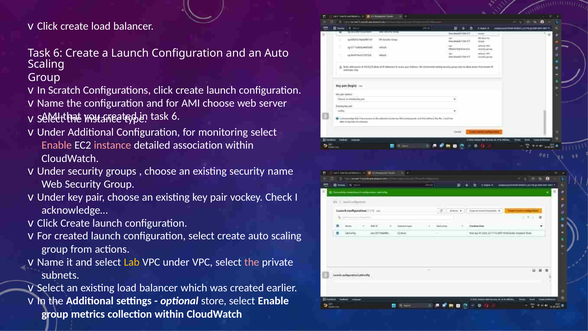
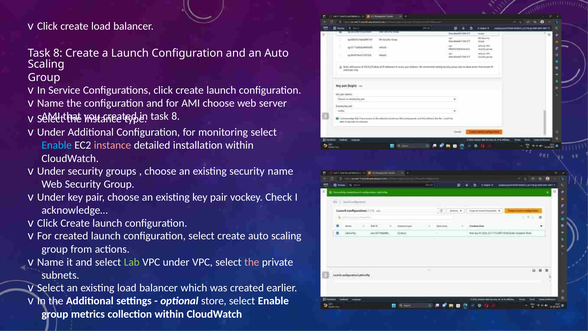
6 at (58, 53): 6 -> 8
Scratch: Scratch -> Service
6 at (176, 116): 6 -> 8
Enable at (57, 145) colour: pink -> light blue
association: association -> installation
Lab colour: yellow -> light green
